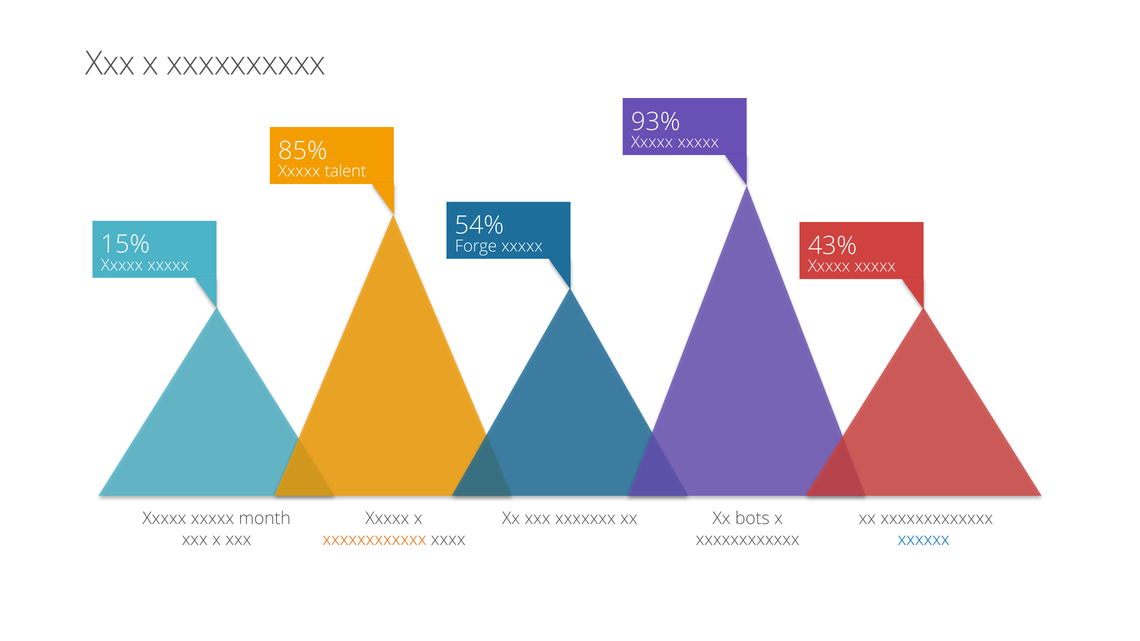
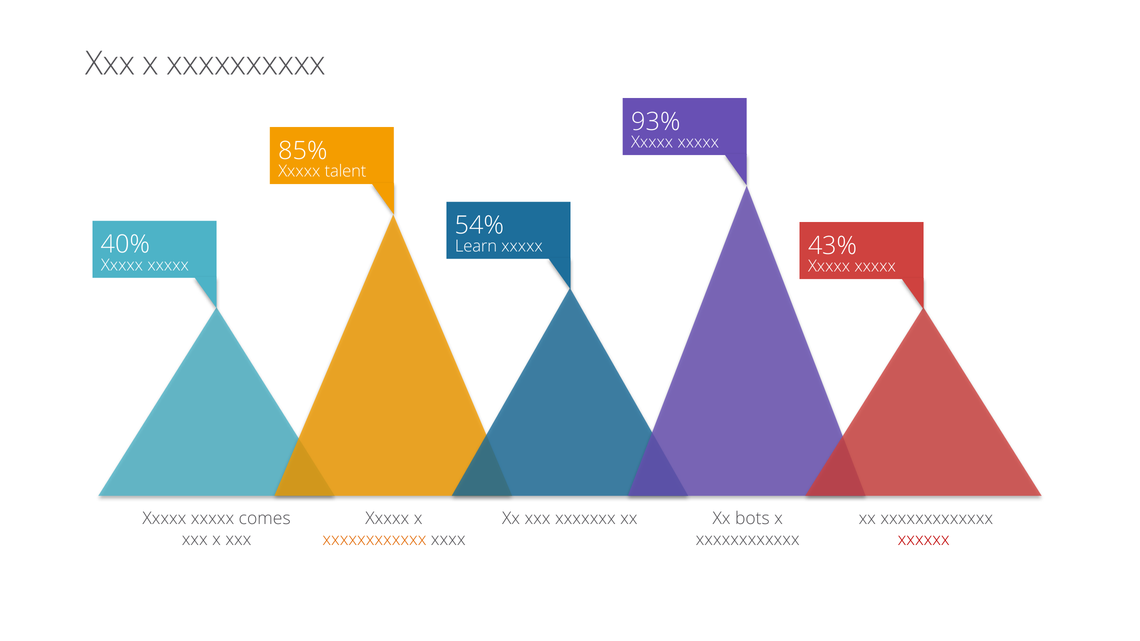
15%: 15% -> 40%
Forge: Forge -> Learn
month: month -> comes
xxxxxx colour: blue -> red
